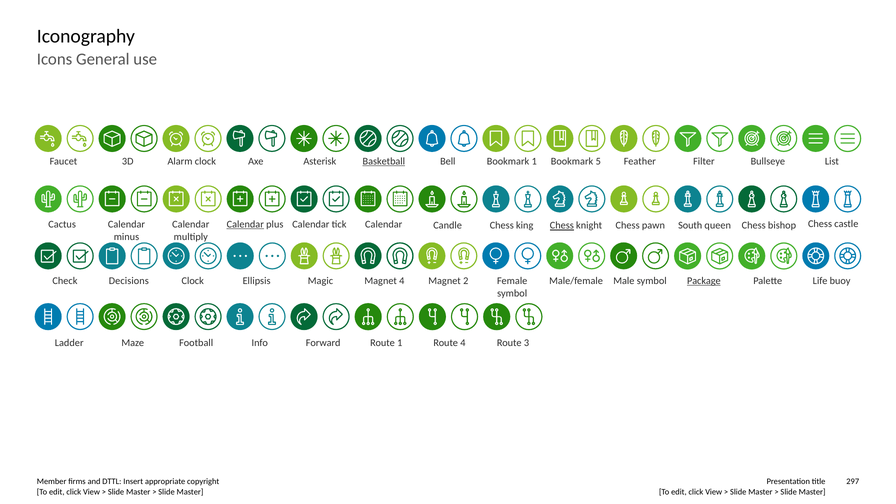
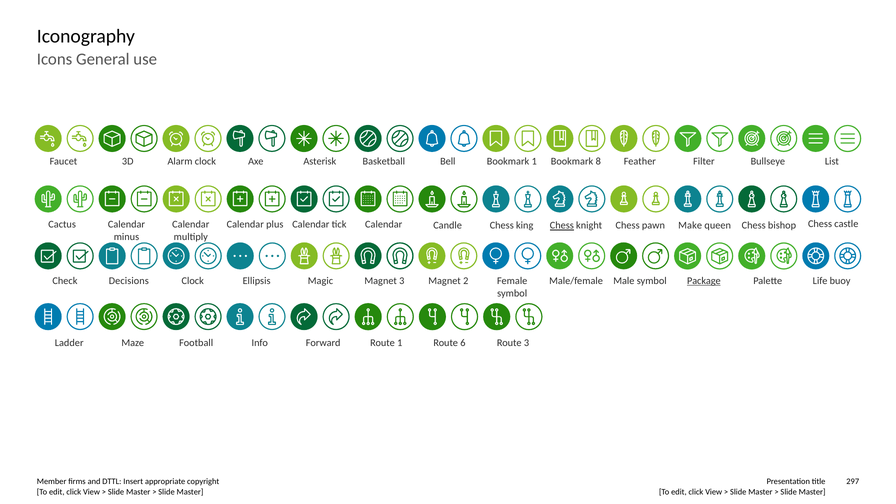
Basketball underline: present -> none
5: 5 -> 8
Calendar at (245, 224) underline: present -> none
South: South -> Make
Magnet 4: 4 -> 3
Route 4: 4 -> 6
